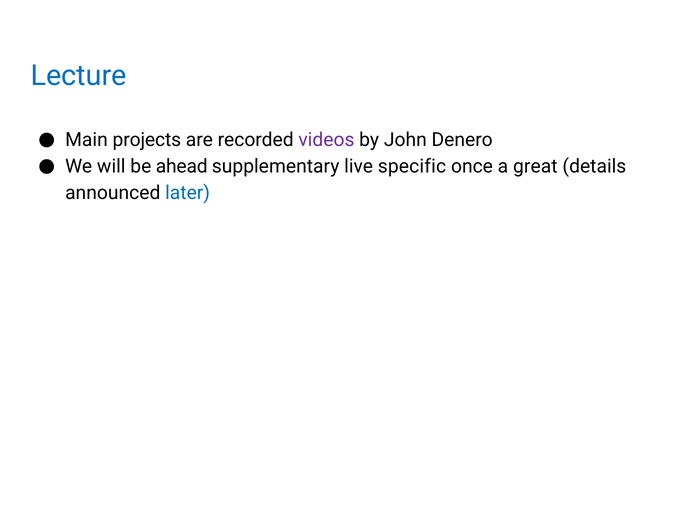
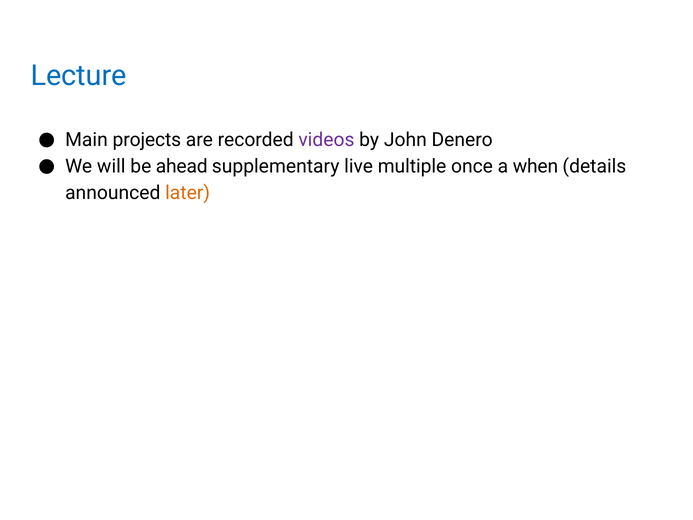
specific: specific -> multiple
great: great -> when
later colour: blue -> orange
